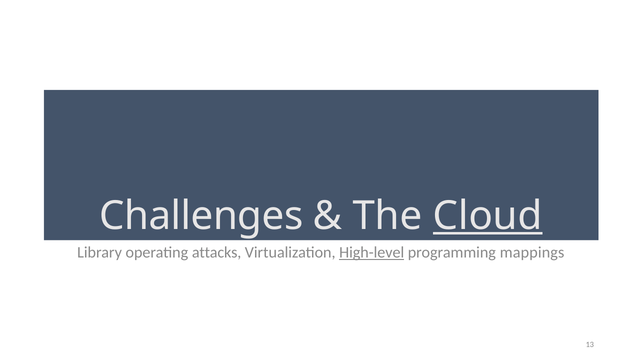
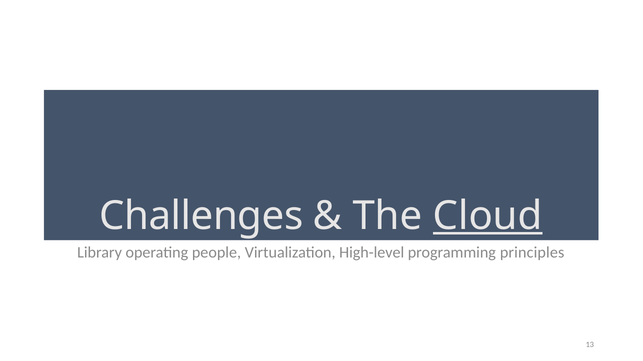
attacks: attacks -> people
High-level underline: present -> none
mappings: mappings -> principles
